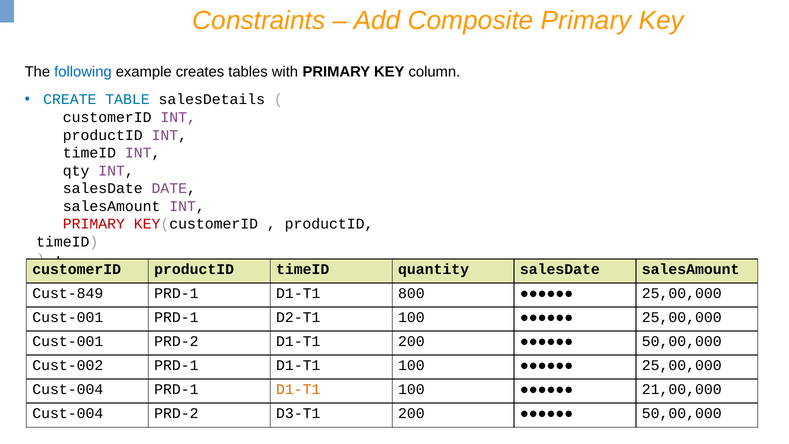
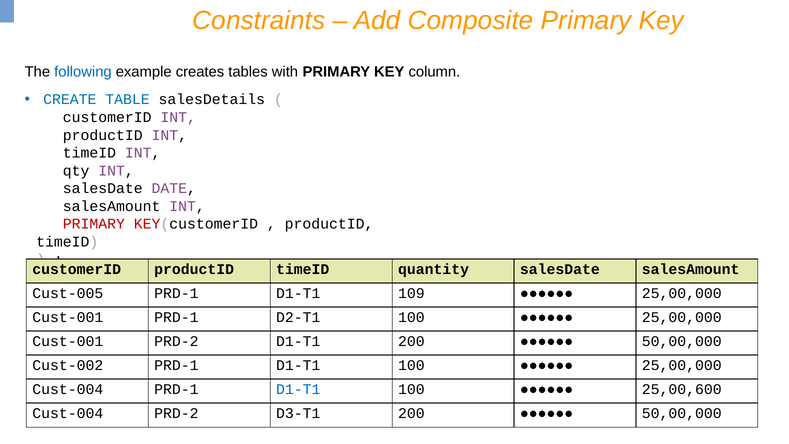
Cust-849: Cust-849 -> Cust-005
800: 800 -> 109
D1-T1 at (298, 389) colour: orange -> blue
21,00,000: 21,00,000 -> 25,00,600
